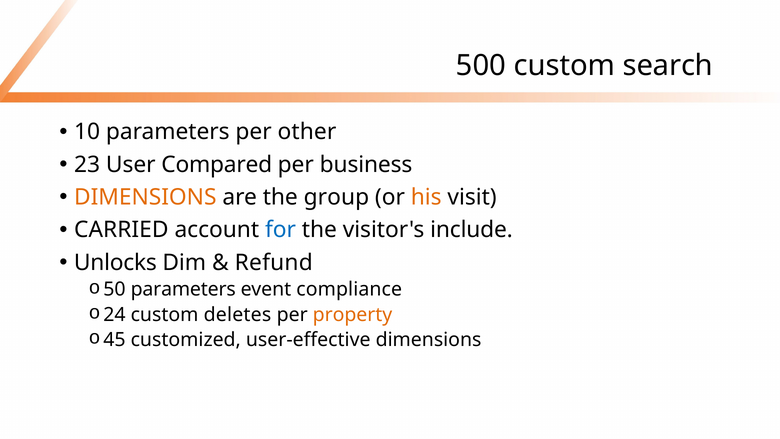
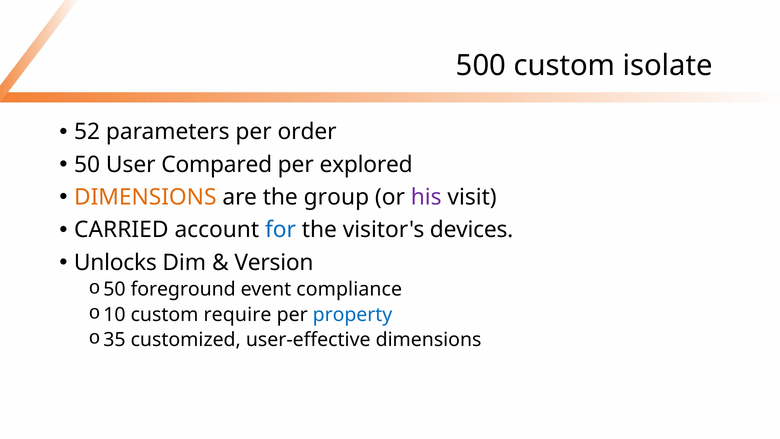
search: search -> isolate
10: 10 -> 52
other: other -> order
23 at (87, 164): 23 -> 50
business: business -> explored
his colour: orange -> purple
include: include -> devices
Refund: Refund -> Version
50 parameters: parameters -> foreground
24: 24 -> 10
deletes: deletes -> require
property colour: orange -> blue
45: 45 -> 35
